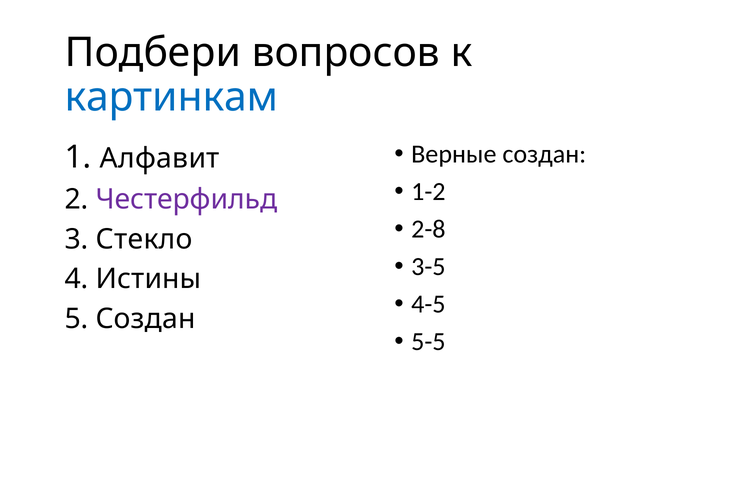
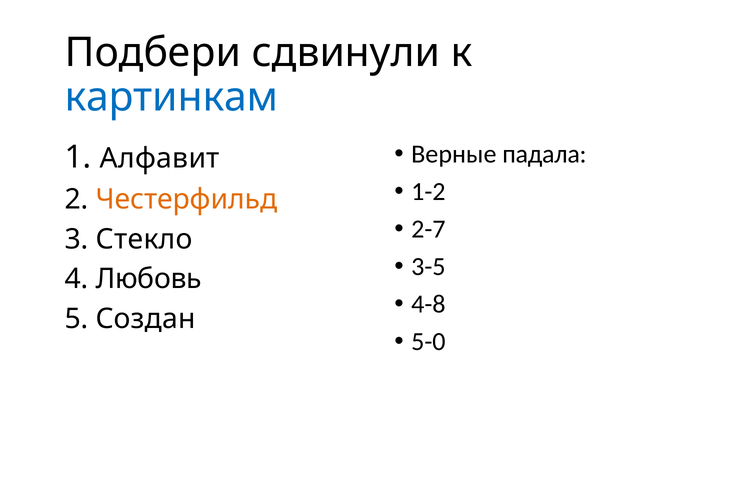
вопросов: вопросов -> сдвинули
Верные создан: создан -> падала
Честерфильд colour: purple -> orange
2-8: 2-8 -> 2-7
Истины: Истины -> Любовь
4-5: 4-5 -> 4-8
5-5: 5-5 -> 5-0
